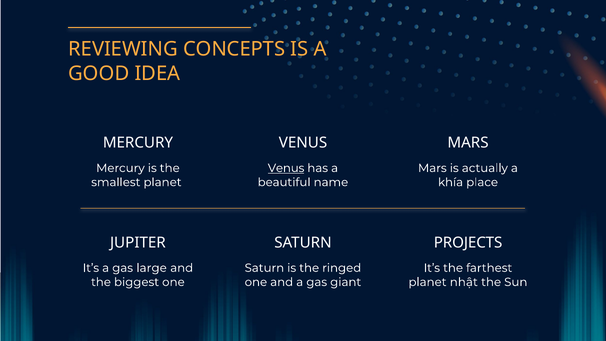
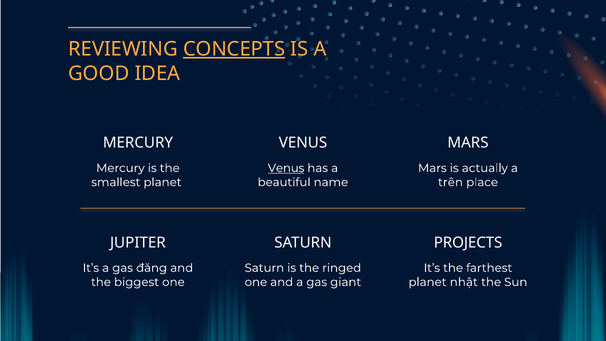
CONCEPTS underline: none -> present
khía: khía -> trên
large: large -> đăng
